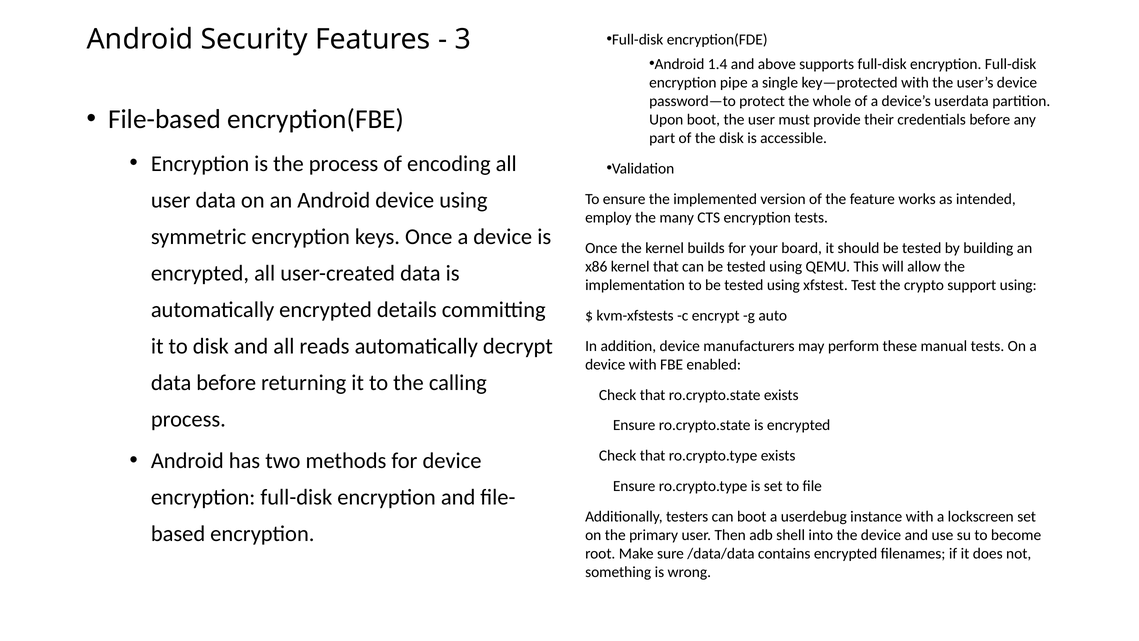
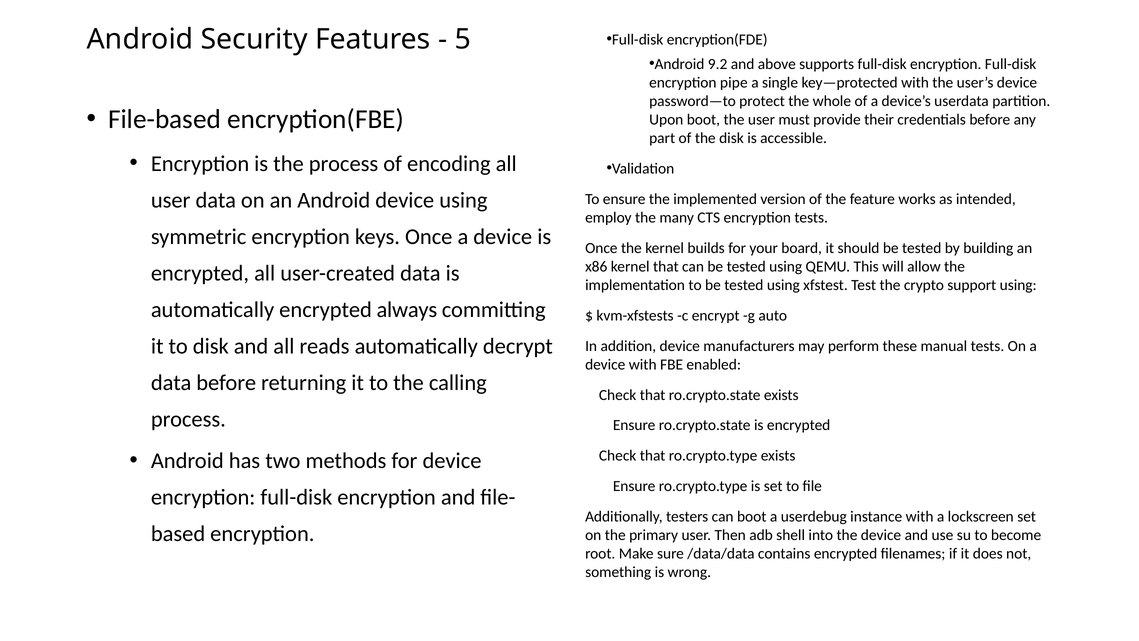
3: 3 -> 5
1.4: 1.4 -> 9.2
details: details -> always
